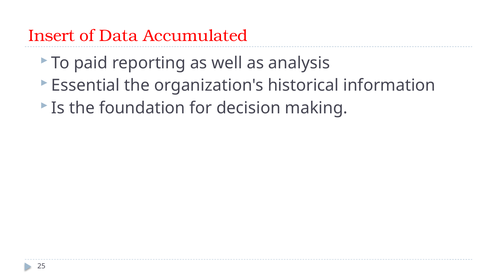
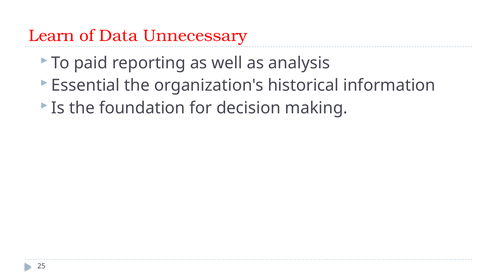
Insert: Insert -> Learn
Accumulated: Accumulated -> Unnecessary
